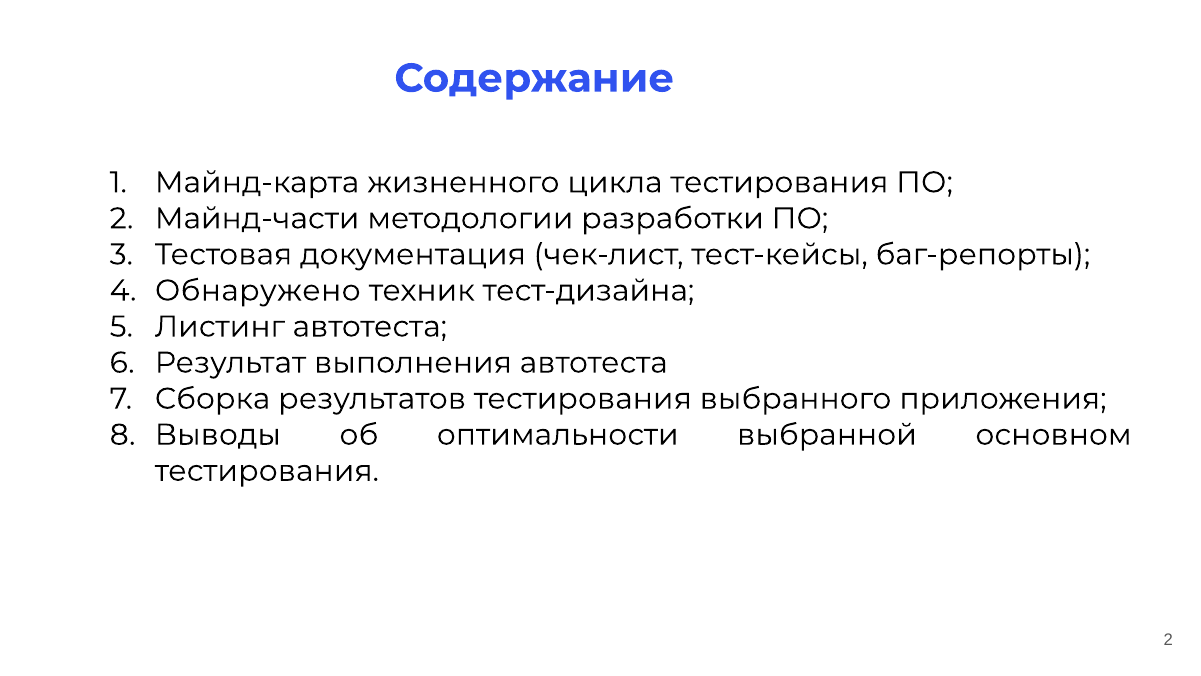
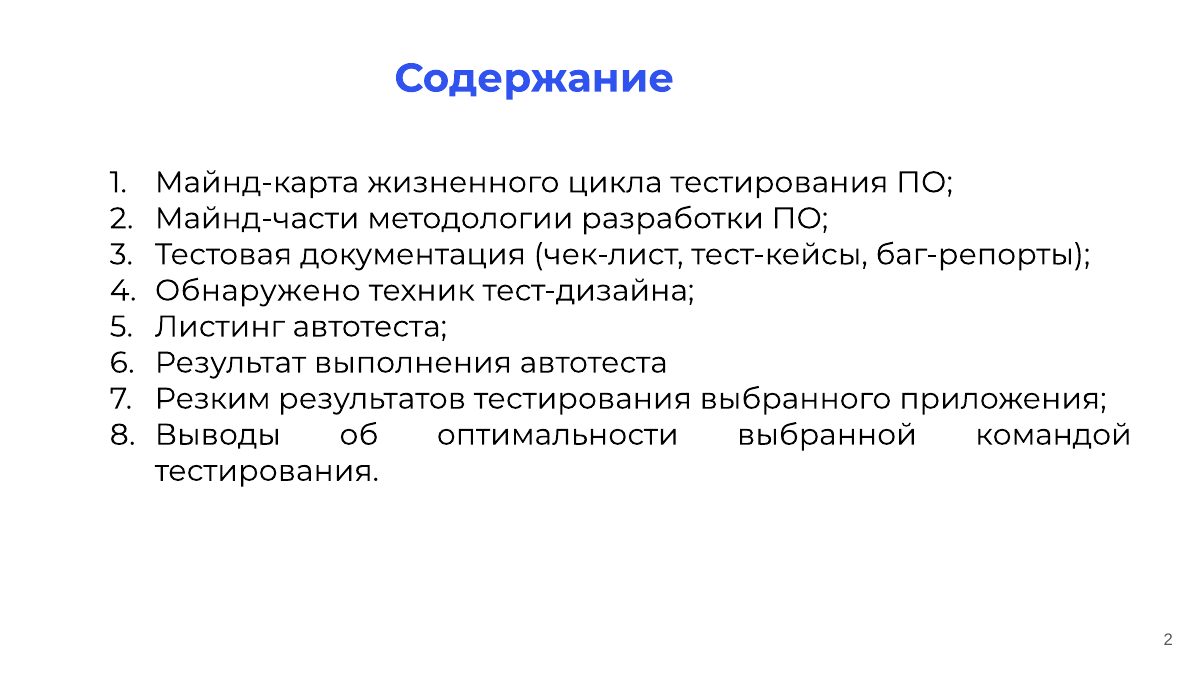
Сборка: Сборка -> Резким
основном: основном -> командой
